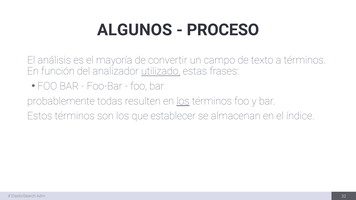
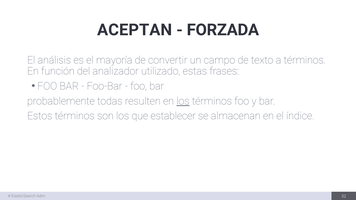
ALGUNOS: ALGUNOS -> ACEPTAN
PROCESO: PROCESO -> FORZADA
utilizado underline: present -> none
